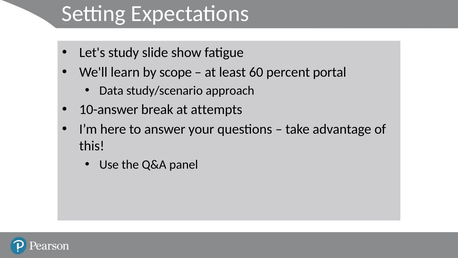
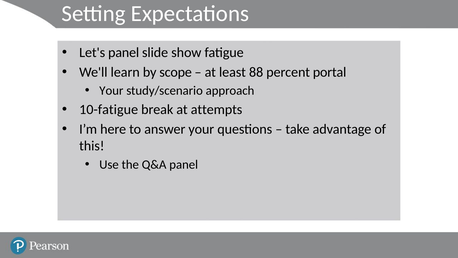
Let's study: study -> panel
60: 60 -> 88
Data at (111, 91): Data -> Your
10-answer: 10-answer -> 10-fatigue
